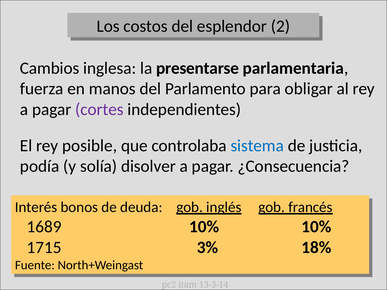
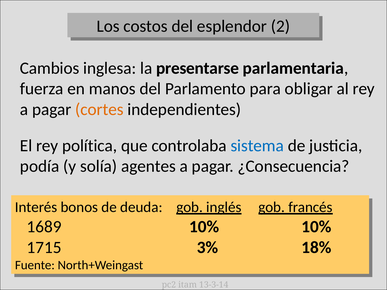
cortes colour: purple -> orange
posible: posible -> política
disolver: disolver -> agentes
